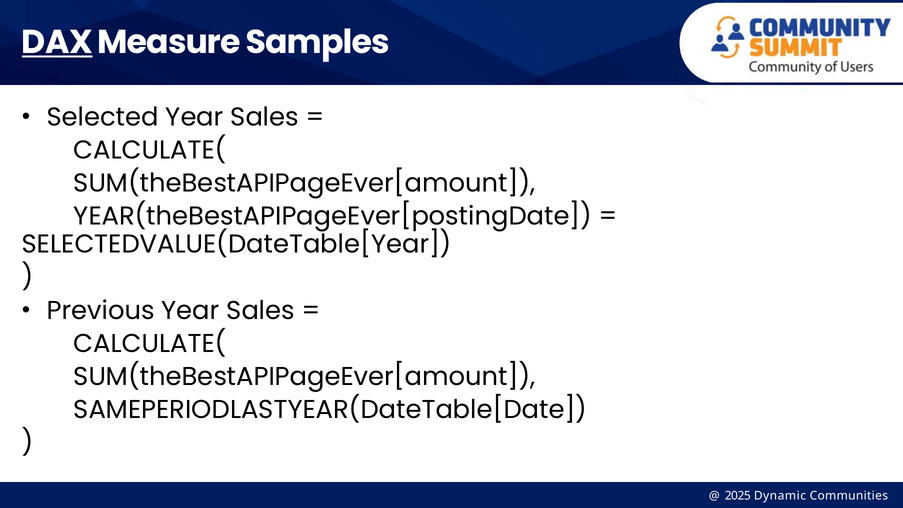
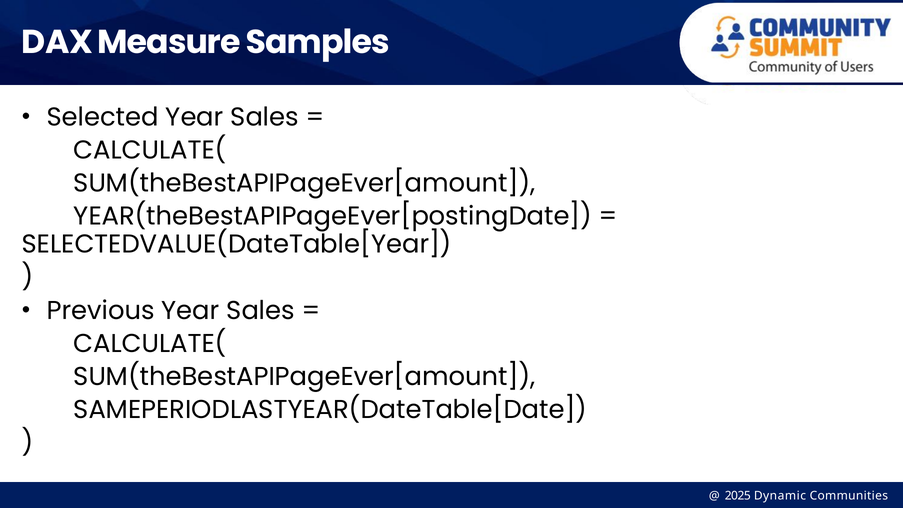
DAX underline: present -> none
